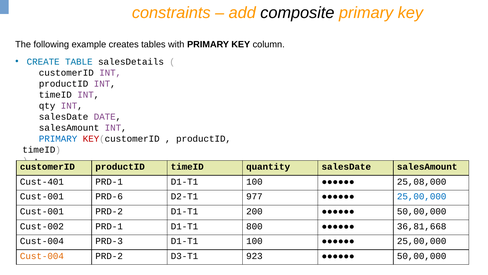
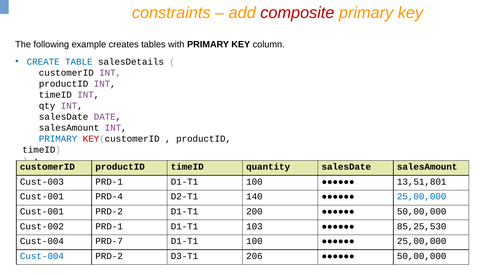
composite colour: black -> red
Cust-401: Cust-401 -> Cust-003
25,08,000: 25,08,000 -> 13,51,801
PRD-6: PRD-6 -> PRD-4
977: 977 -> 140
800: 800 -> 103
36,81,668: 36,81,668 -> 85,25,530
PRD-3: PRD-3 -> PRD-7
Cust-004 at (42, 256) colour: orange -> blue
923: 923 -> 206
